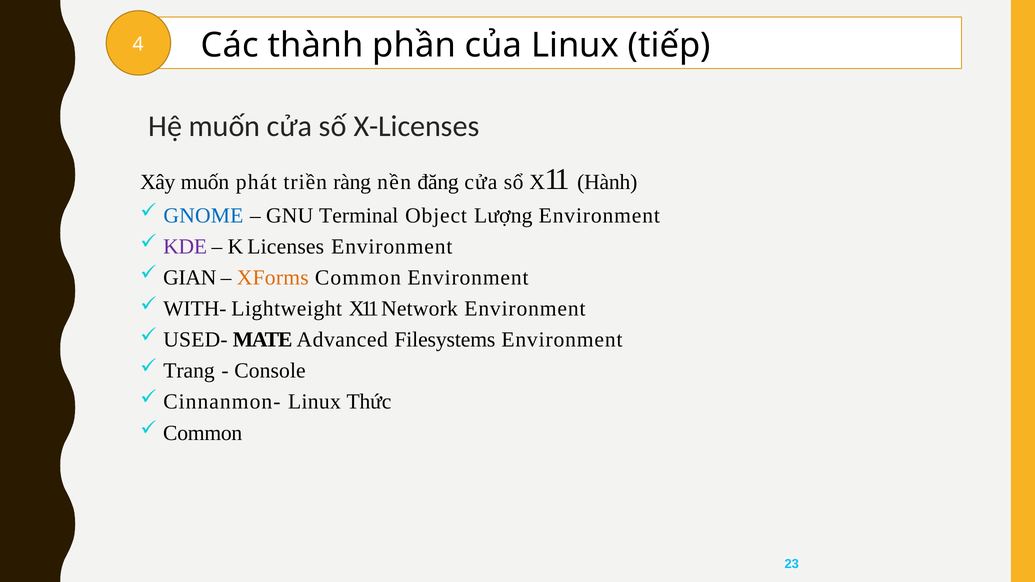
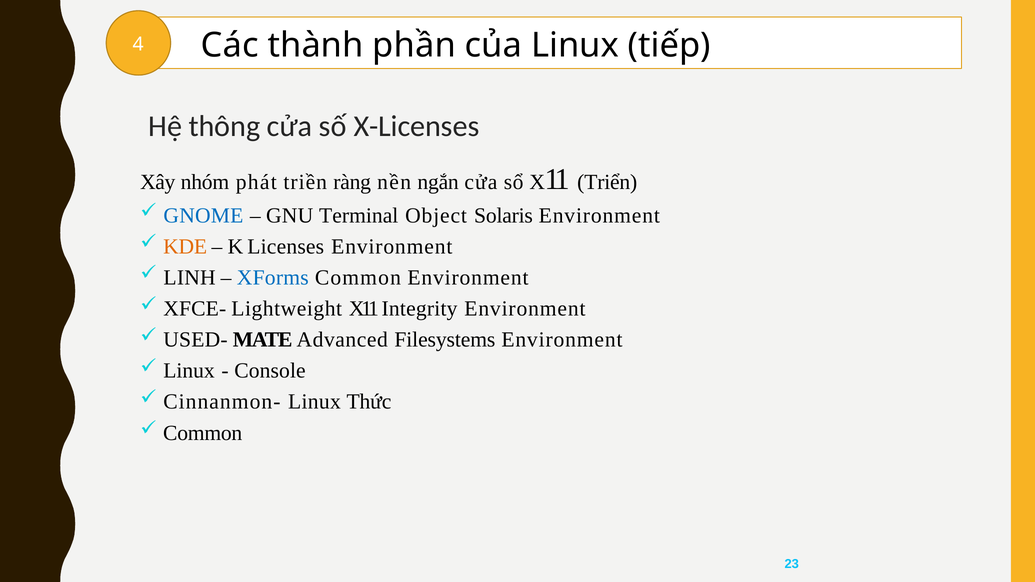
Hệ muốn: muốn -> thông
Xây muốn: muốn -> nhóm
đăng: đăng -> ngắn
Hành: Hành -> Triển
Lượng: Lượng -> Solaris
KDE colour: purple -> orange
GIAN: GIAN -> LINH
XForms colour: orange -> blue
WITH-: WITH- -> XFCE-
Network: Network -> Integrity
Trang at (189, 371): Trang -> Linux
